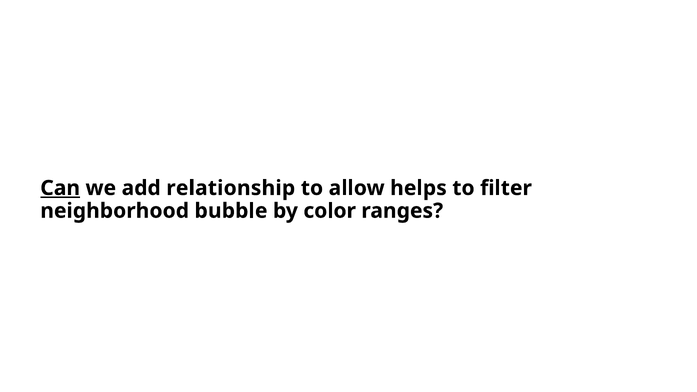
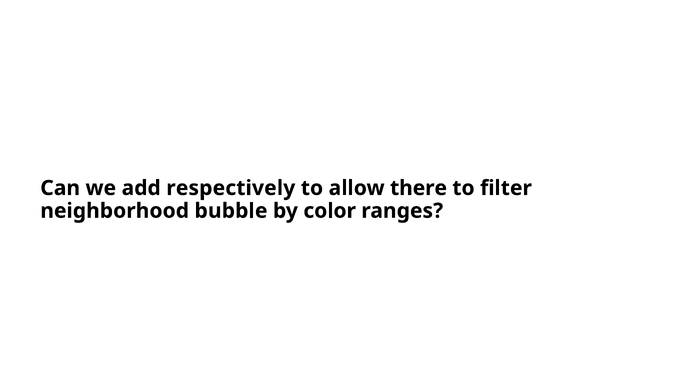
Can underline: present -> none
relationship: relationship -> respectively
helps: helps -> there
